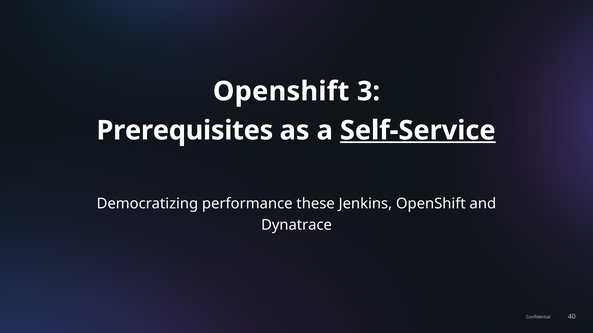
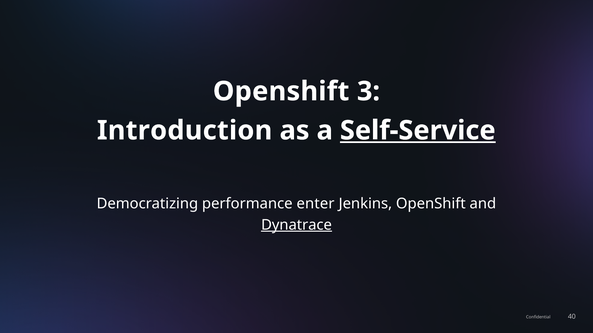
Prerequisites: Prerequisites -> Introduction
these: these -> enter
Dynatrace underline: none -> present
